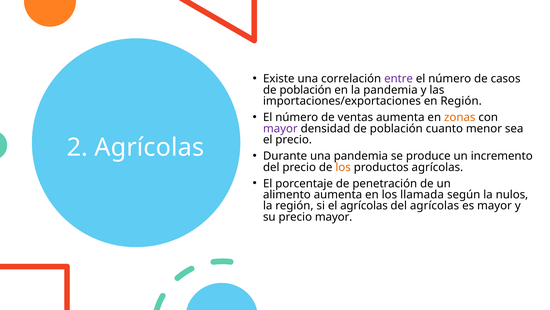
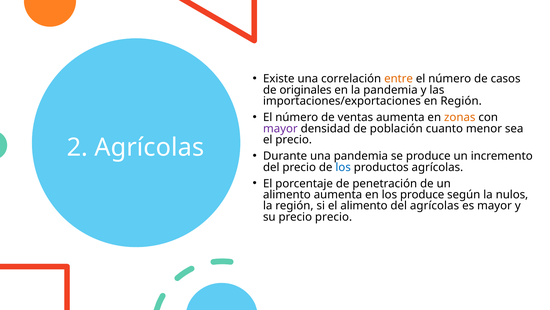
entre colour: purple -> orange
población at (306, 90): población -> originales
los at (343, 167) colour: orange -> blue
los llamada: llamada -> produce
el agrícolas: agrícolas -> alimento
precio mayor: mayor -> precio
